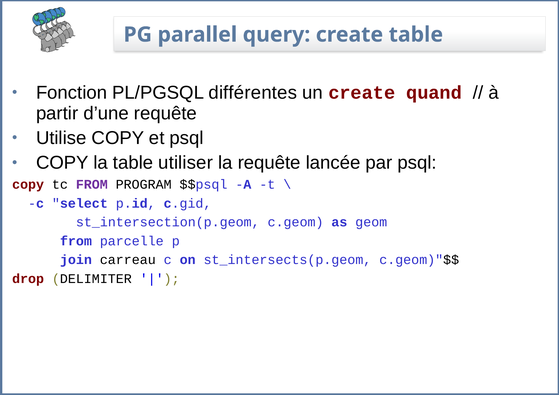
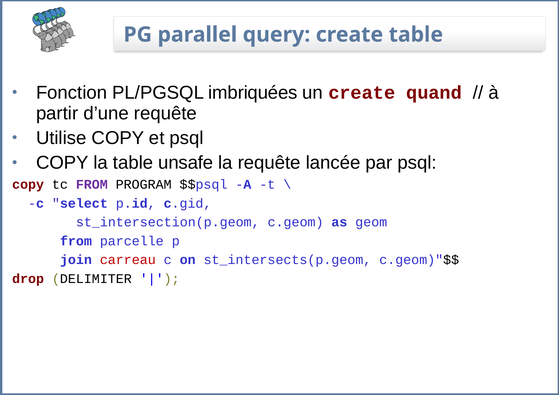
différentes: différentes -> imbriquées
utiliser: utiliser -> unsafe
carreau colour: black -> red
